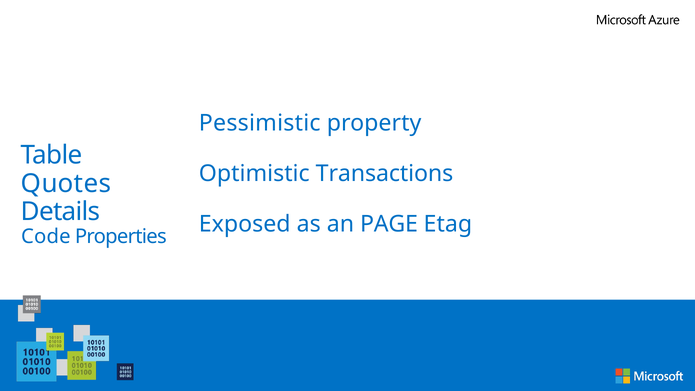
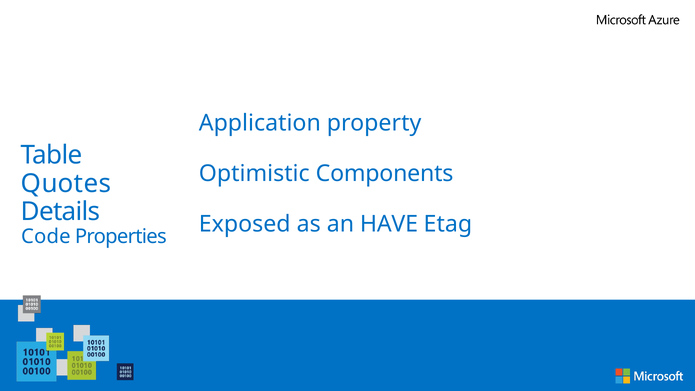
Pessimistic: Pessimistic -> Application
Transactions: Transactions -> Components
PAGE: PAGE -> HAVE
